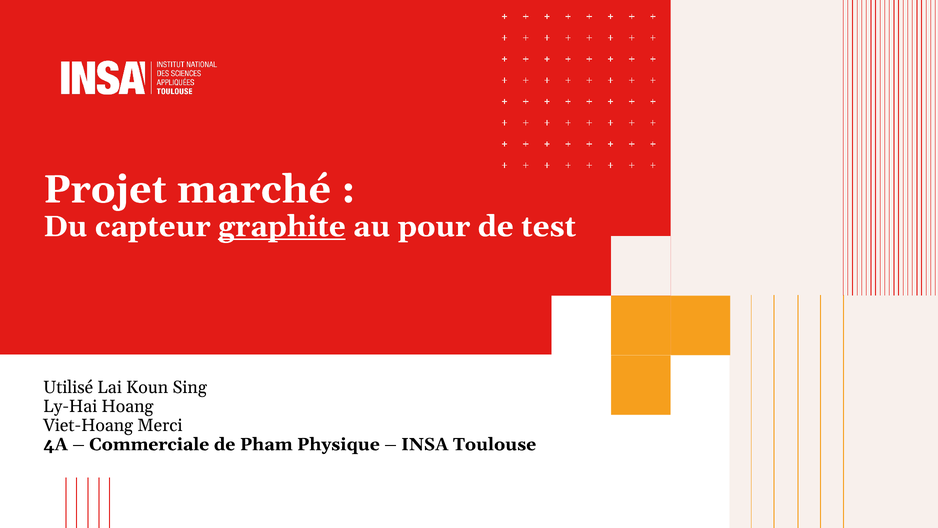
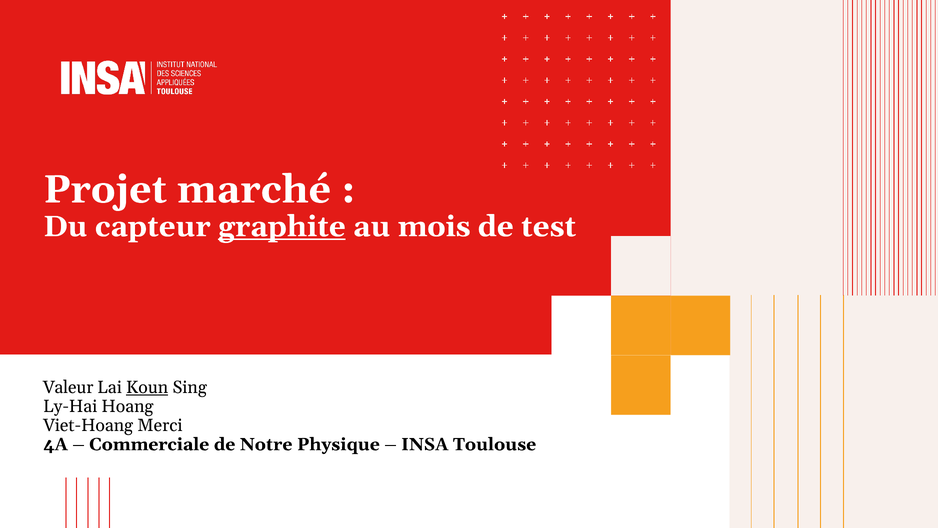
pour: pour -> mois
Utilisé: Utilisé -> Valeur
Koun underline: none -> present
Pham: Pham -> Notre
